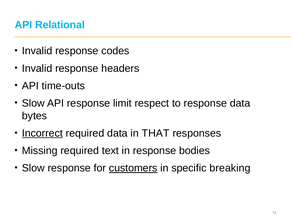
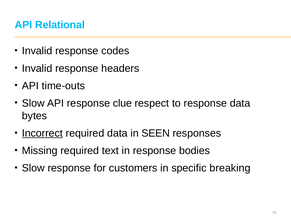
limit: limit -> clue
THAT: THAT -> SEEN
customers underline: present -> none
